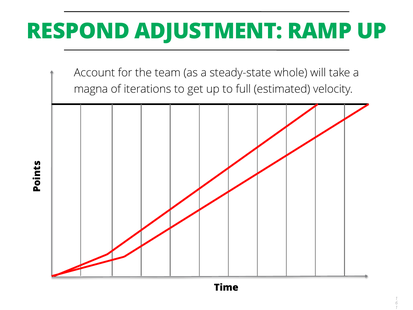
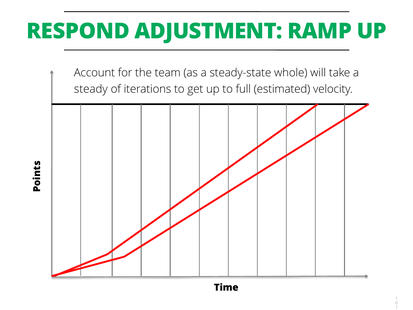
magna: magna -> steady
